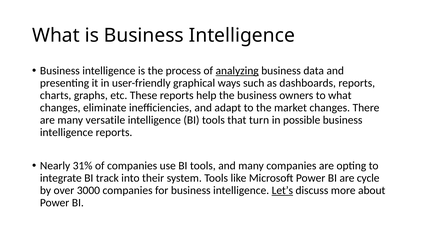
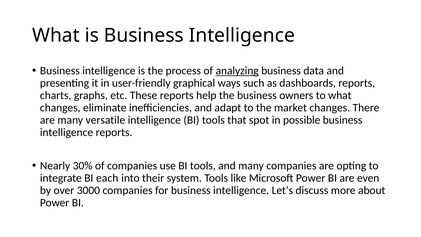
turn: turn -> spot
31%: 31% -> 30%
track: track -> each
cycle: cycle -> even
Let’s underline: present -> none
